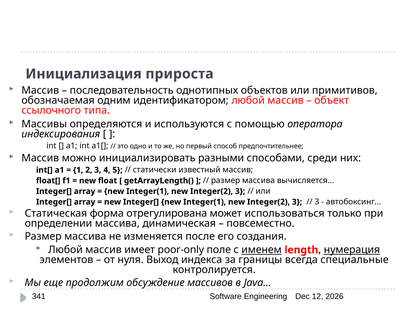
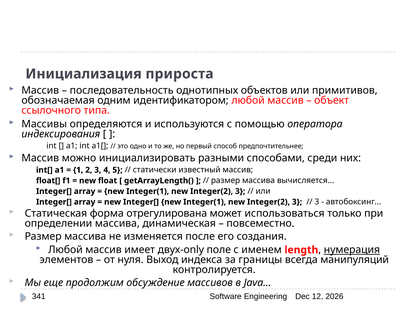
poor-only: poor-only -> двух-only
именем underline: present -> none
специальные: специальные -> манипуляций
